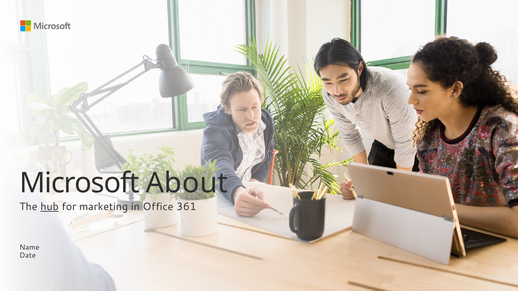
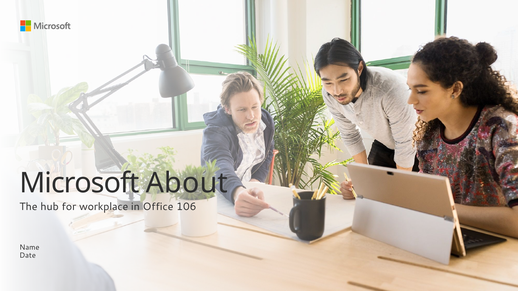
hub underline: present -> none
marketing: marketing -> workplace
361: 361 -> 106
